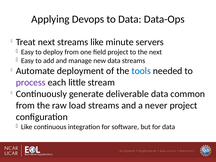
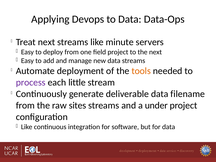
tools colour: blue -> orange
common: common -> filename
load: load -> sites
never: never -> under
